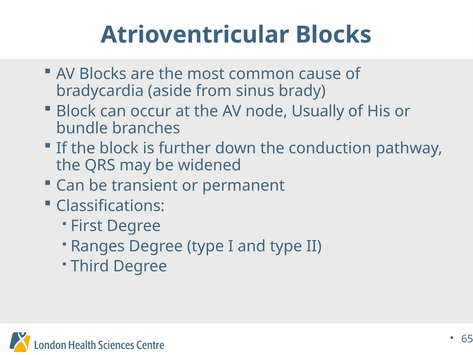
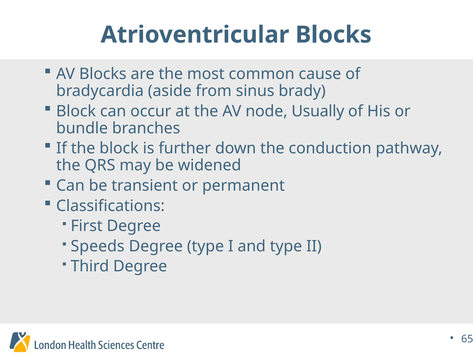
Ranges: Ranges -> Speeds
